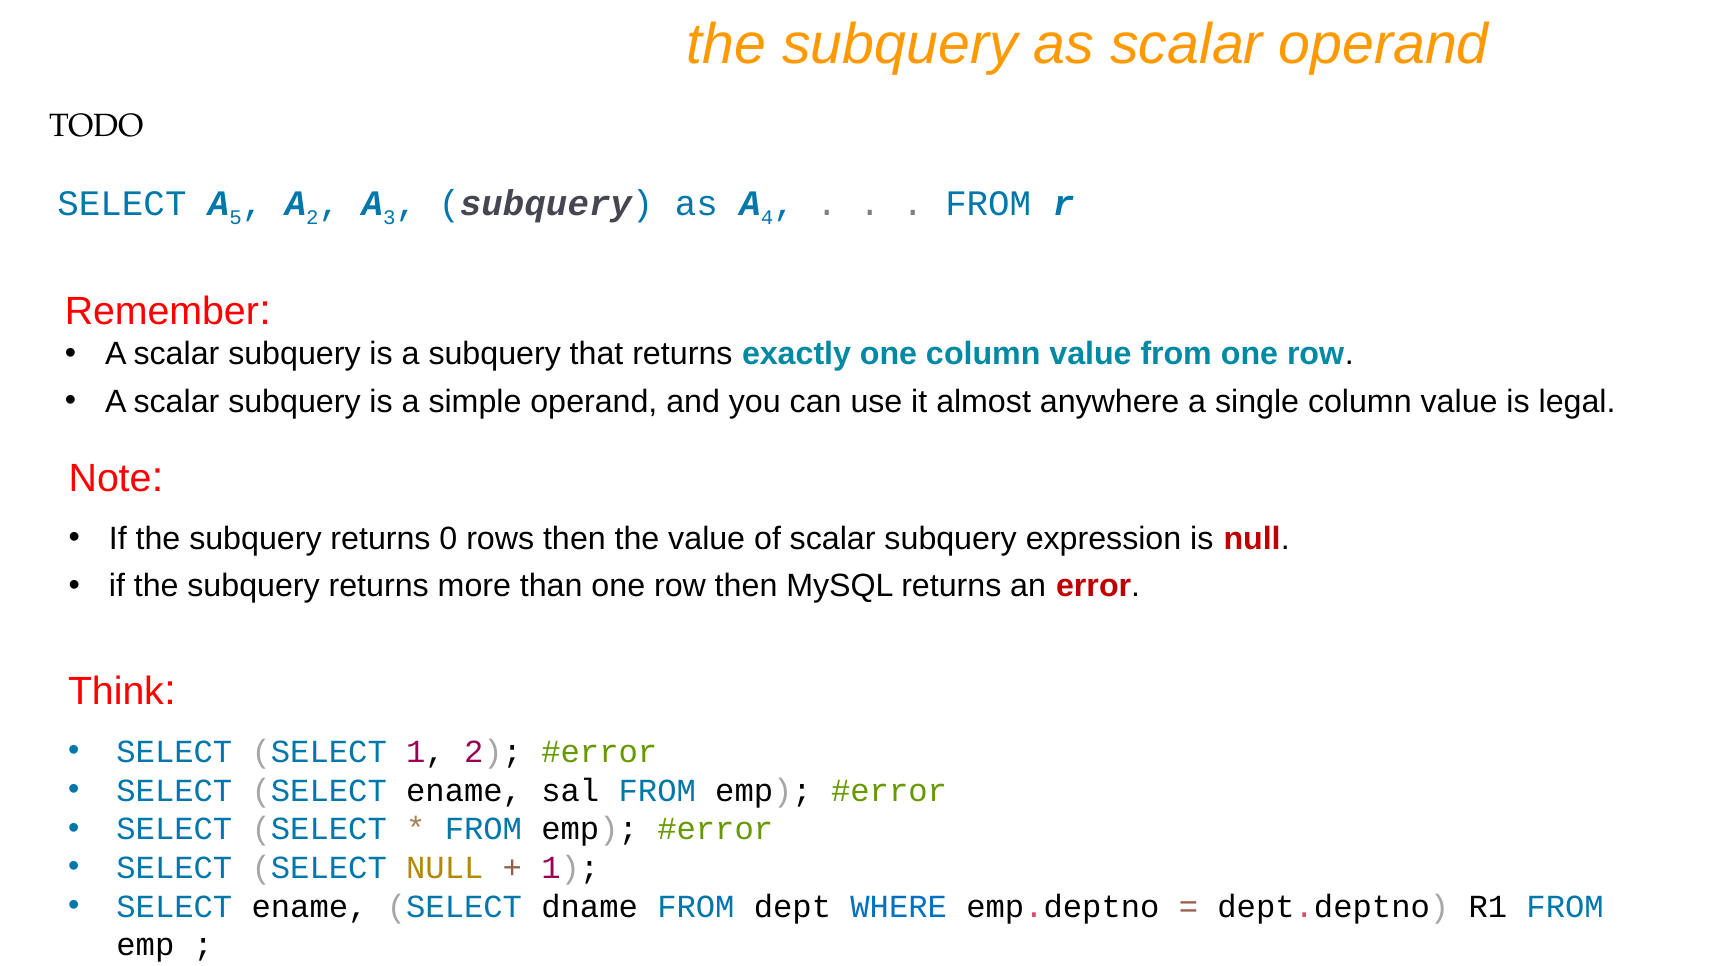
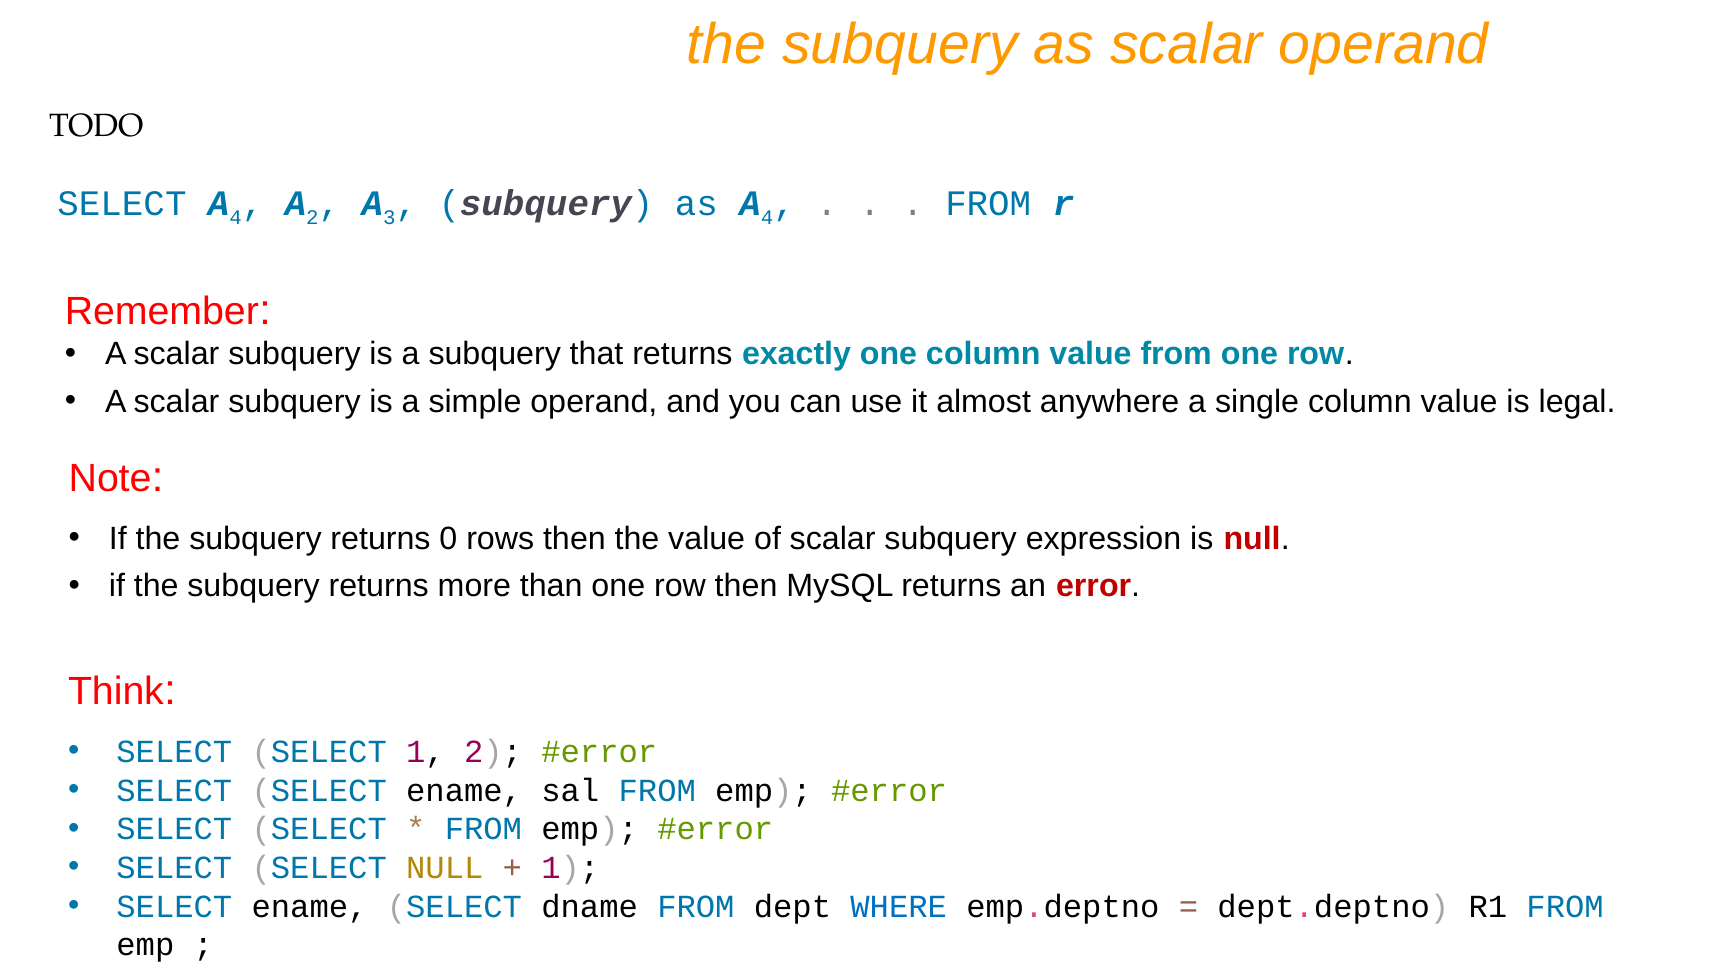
SELECT A 5: 5 -> 4
